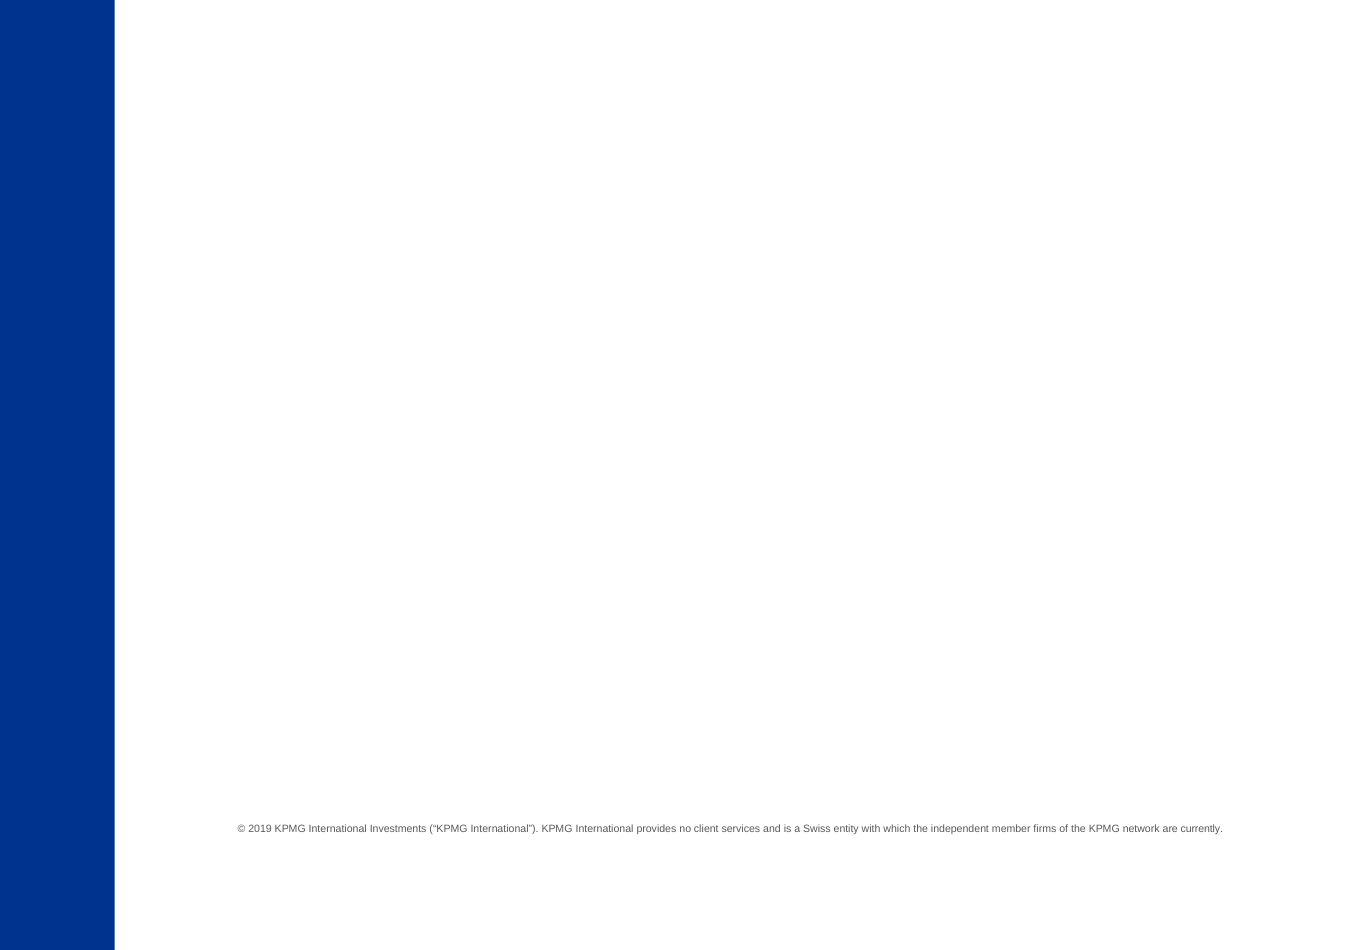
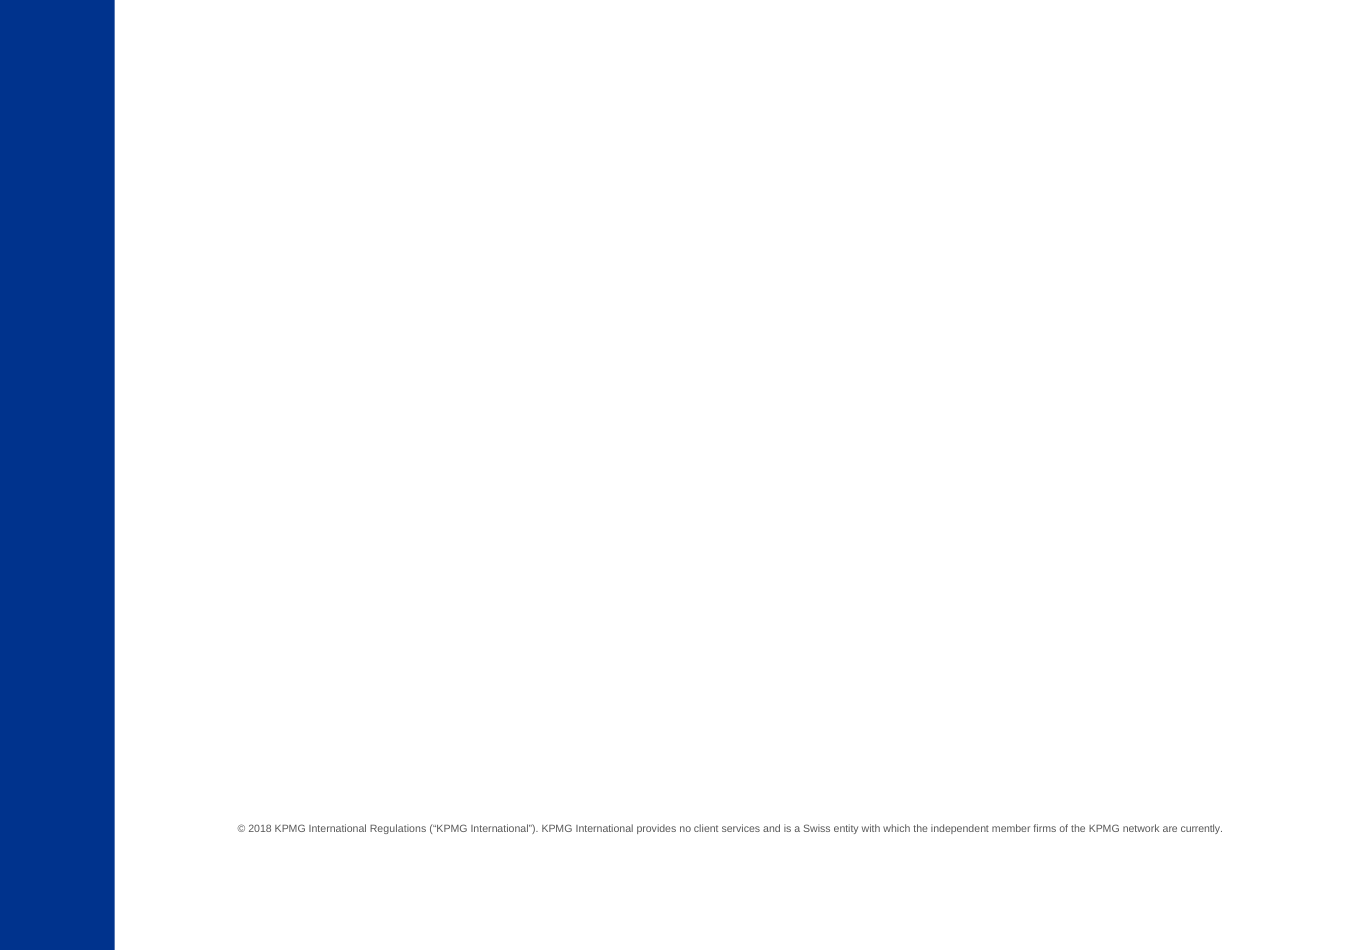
2019: 2019 -> 2018
Investments: Investments -> Regulations
